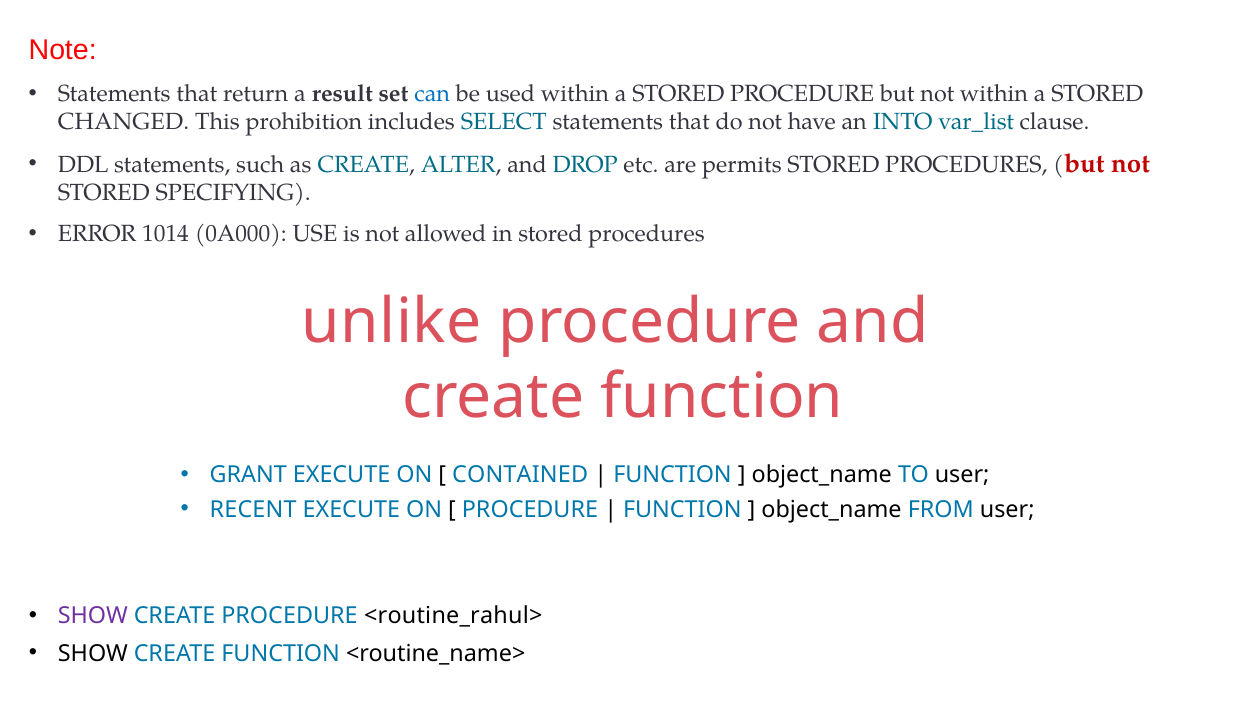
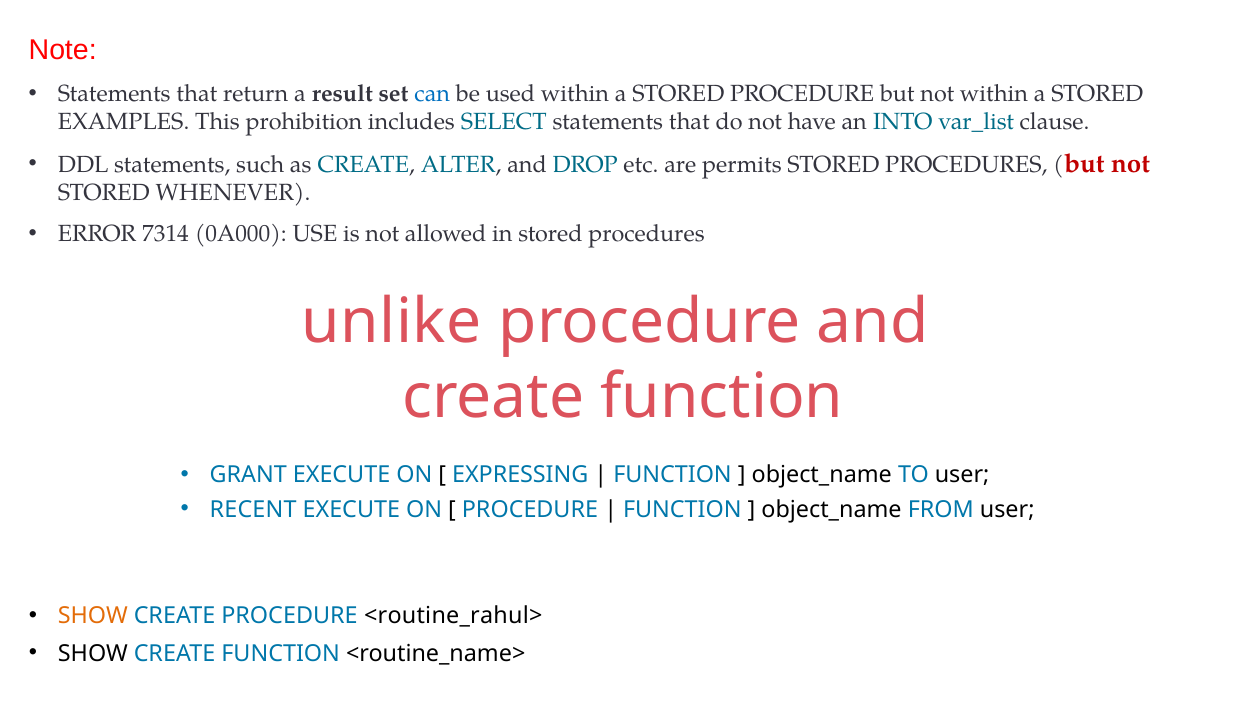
CHANGED: CHANGED -> EXAMPLES
SPECIFYING: SPECIFYING -> WHENEVER
1014: 1014 -> 7314
CONTAINED: CONTAINED -> EXPRESSING
SHOW at (93, 616) colour: purple -> orange
